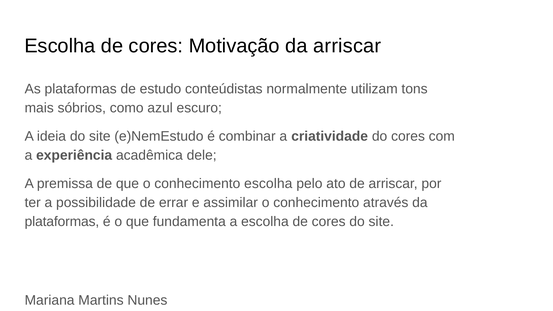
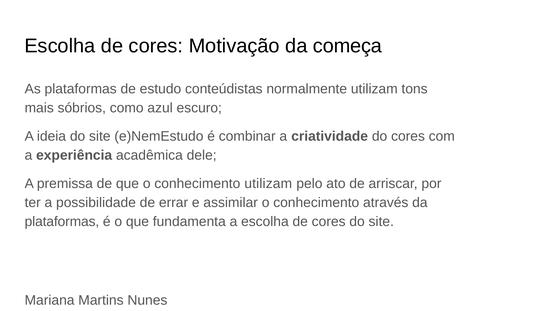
da arriscar: arriscar -> começa
conhecimento escolha: escolha -> utilizam
